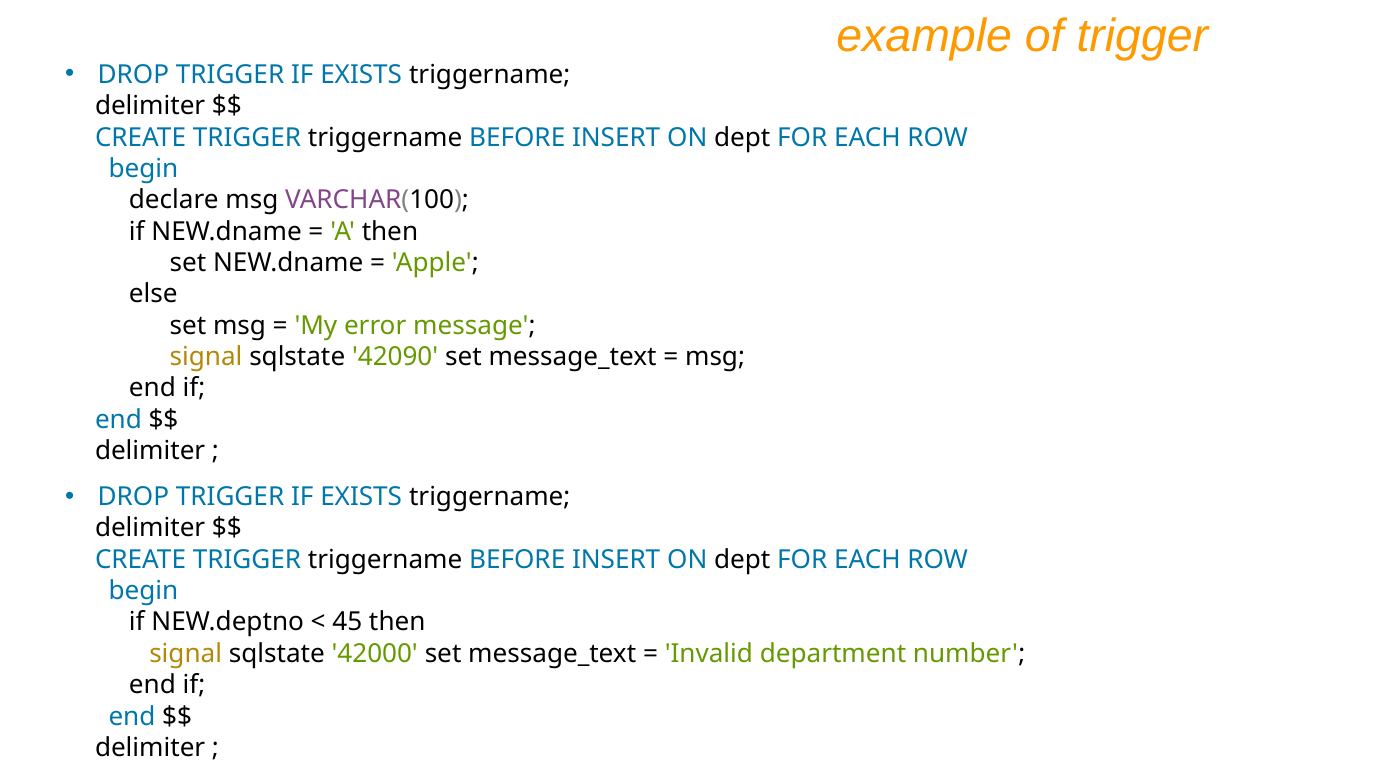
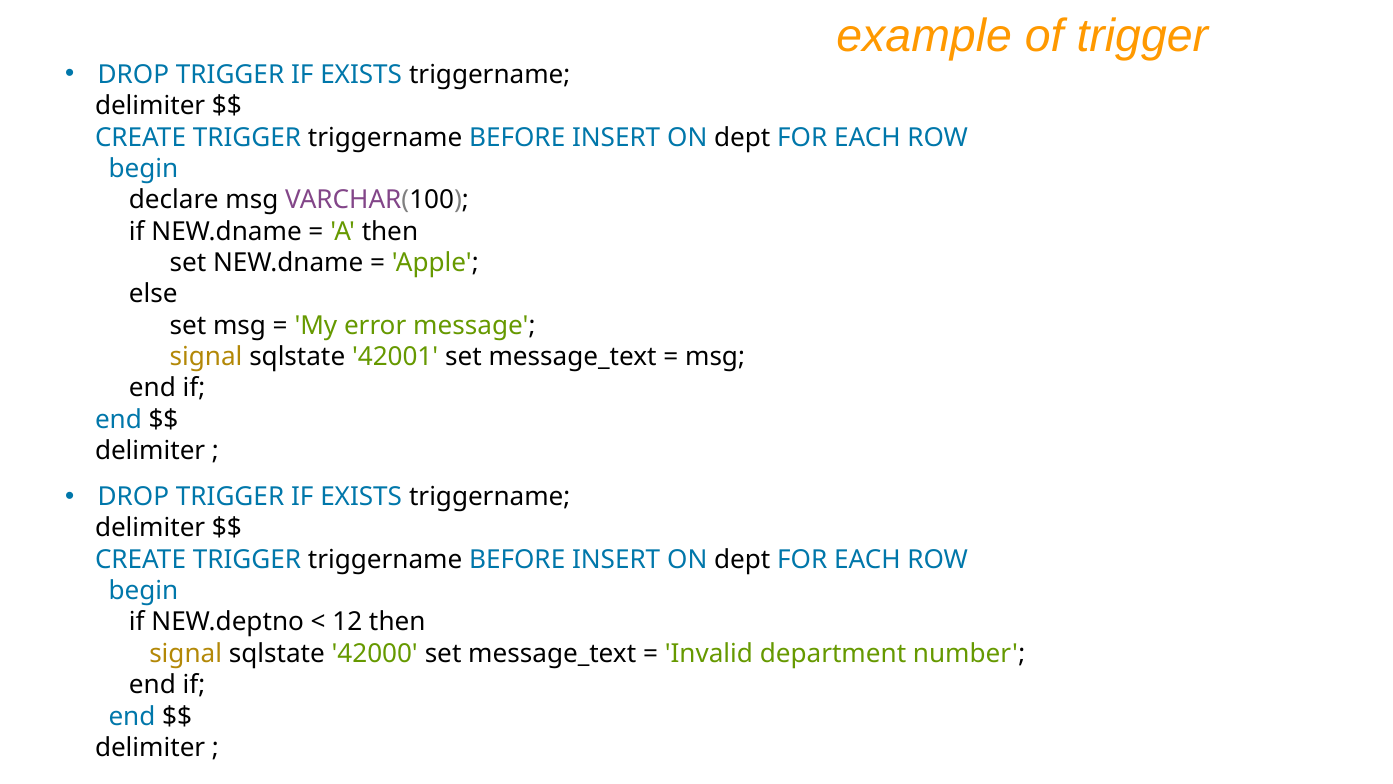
42090: 42090 -> 42001
45: 45 -> 12
